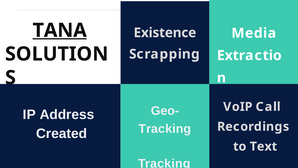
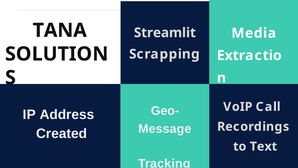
TANA underline: present -> none
Existence: Existence -> Streamlit
Tracking at (165, 128): Tracking -> Message
